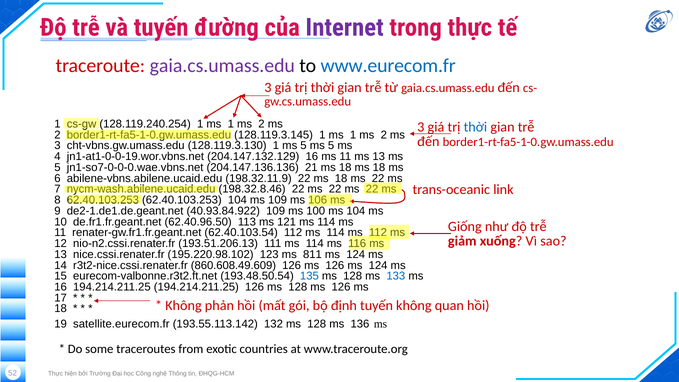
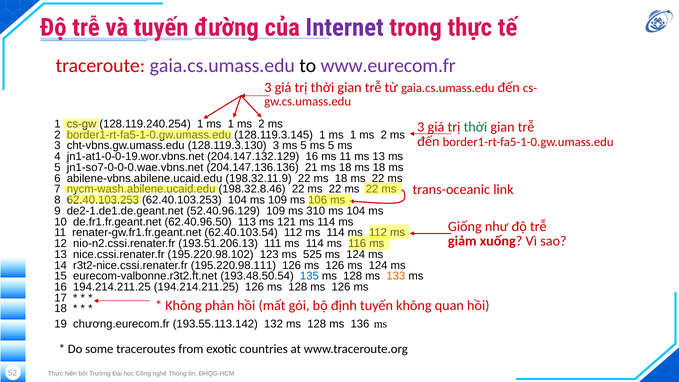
www.eurecom.fr colour: blue -> purple
thời at (475, 127) colour: blue -> green
128.119.3.130 1: 1 -> 3
40.93.84.922: 40.93.84.922 -> 52.40.96.129
100: 100 -> 310
811: 811 -> 525
860.608.49.609: 860.608.49.609 -> 195.220.98.111
133 colour: blue -> orange
satellite.eurecom.fr: satellite.eurecom.fr -> chương.eurecom.fr
